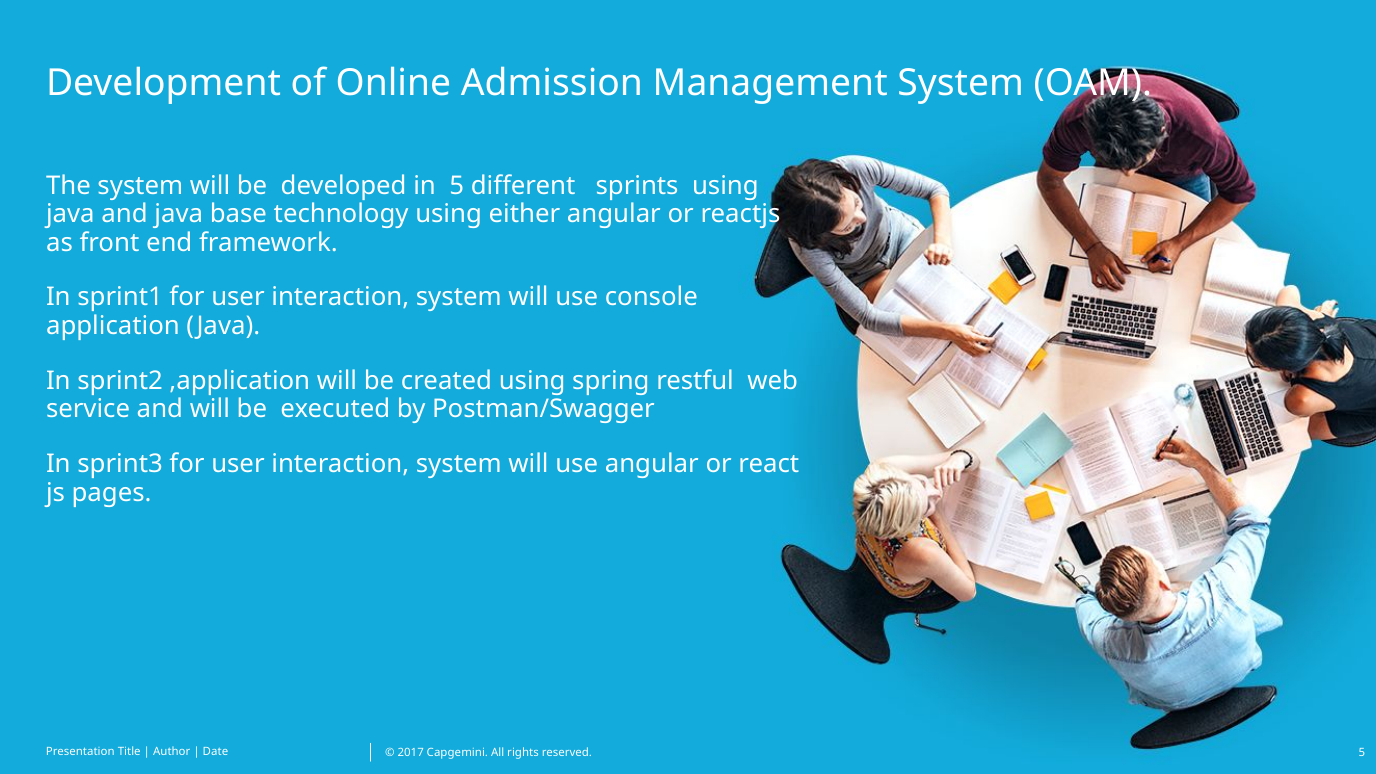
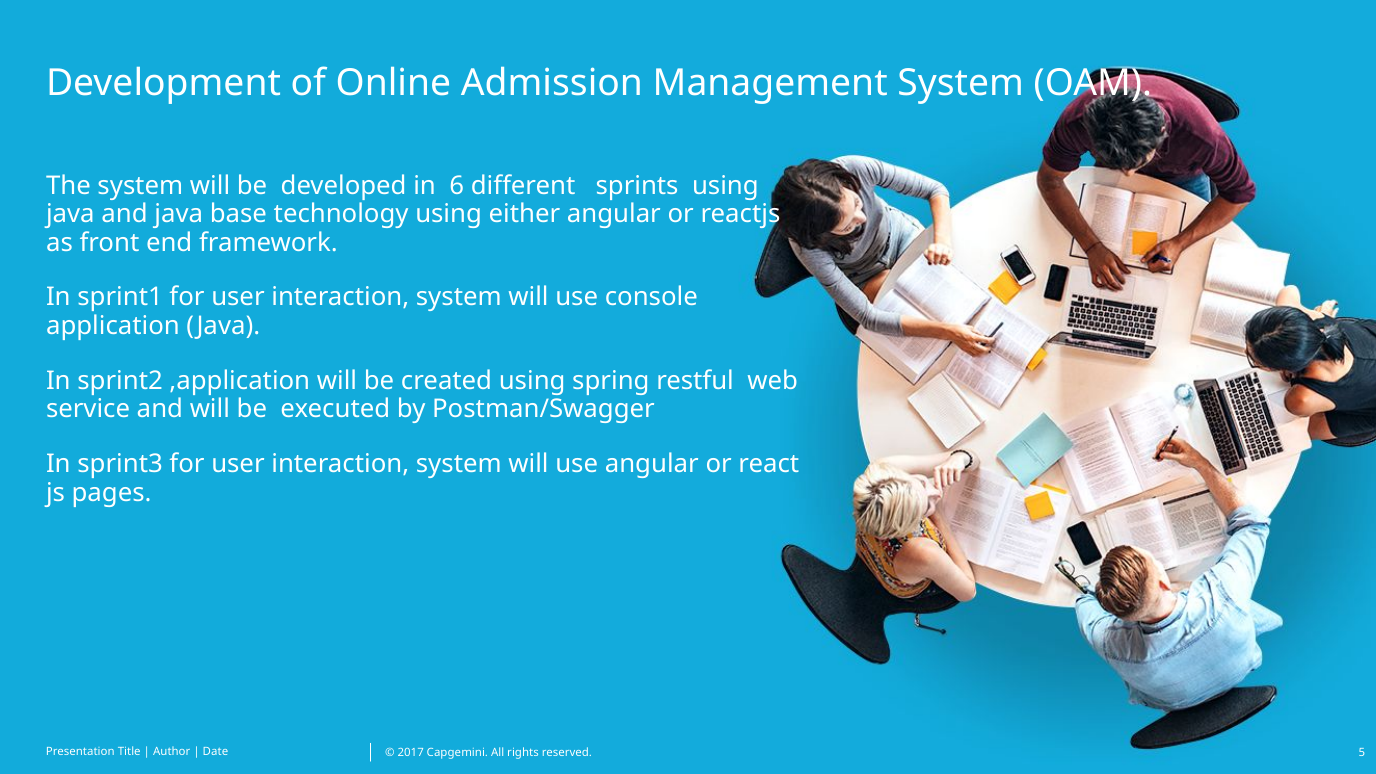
in 5: 5 -> 6
